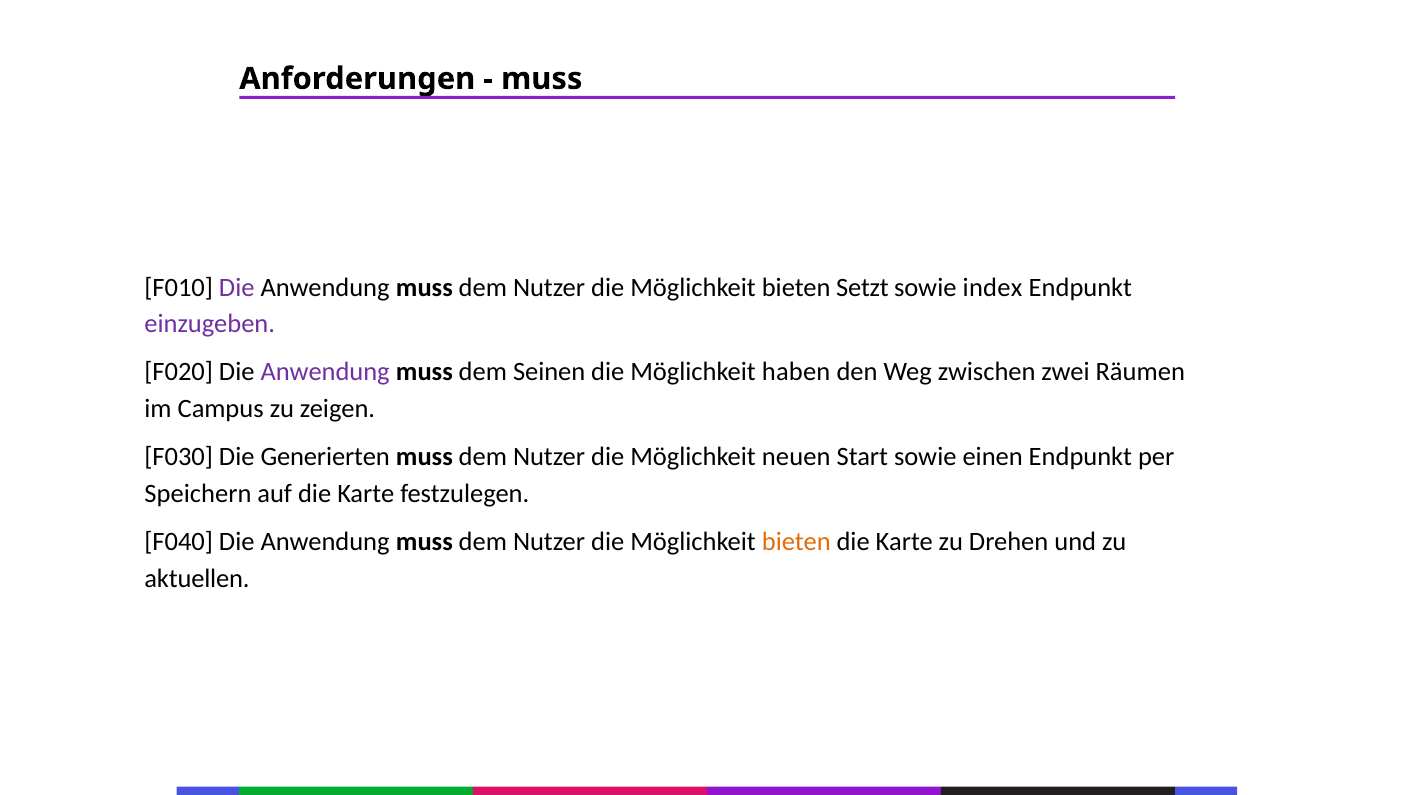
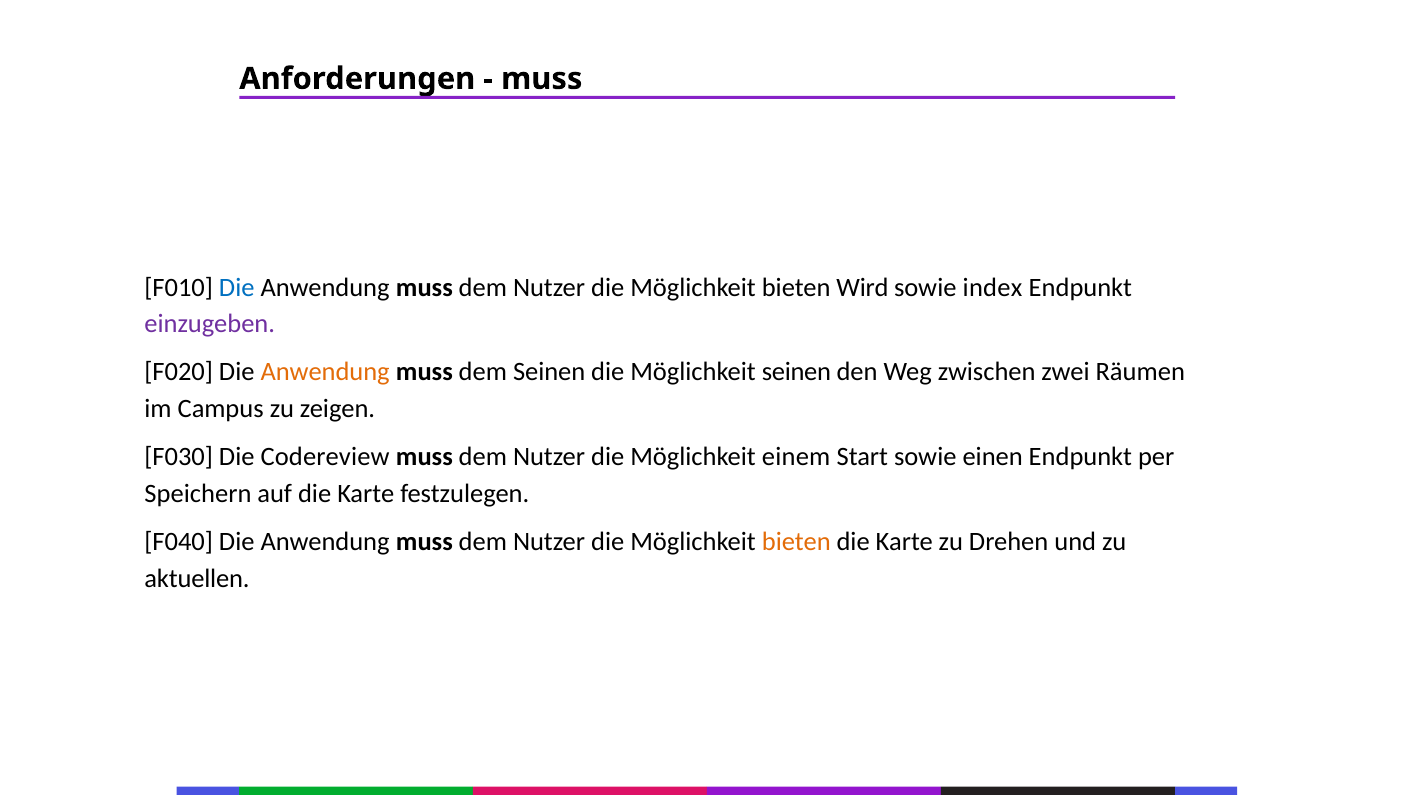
Die at (237, 287) colour: purple -> blue
Setzt: Setzt -> Wird
Anwendung at (325, 372) colour: purple -> orange
Möglichkeit haben: haben -> seinen
Generierten: Generierten -> Codereview
neuen: neuen -> einem
